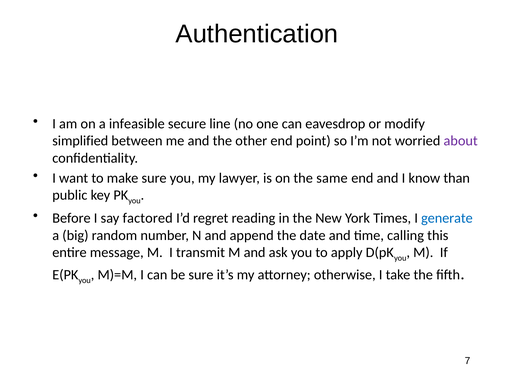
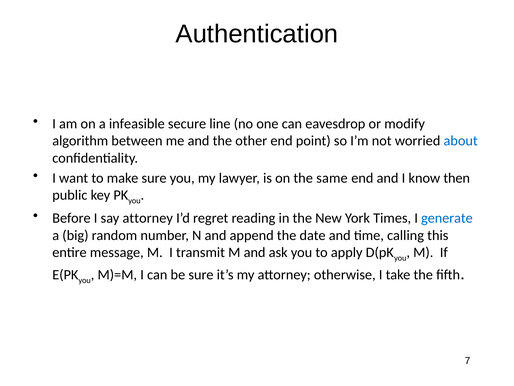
simplified: simplified -> algorithm
about colour: purple -> blue
than: than -> then
say factored: factored -> attorney
